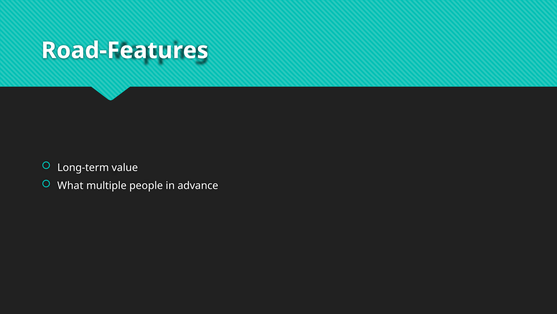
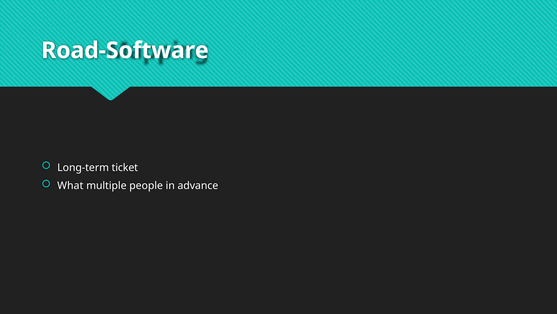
Road-Features: Road-Features -> Road-Software
value: value -> ticket
